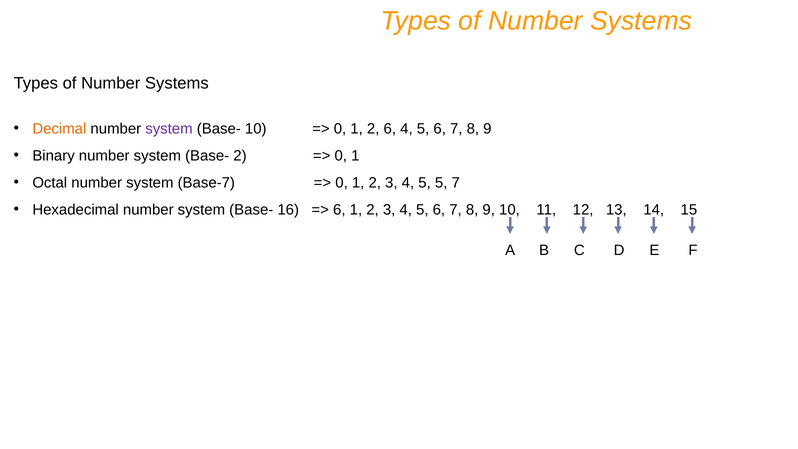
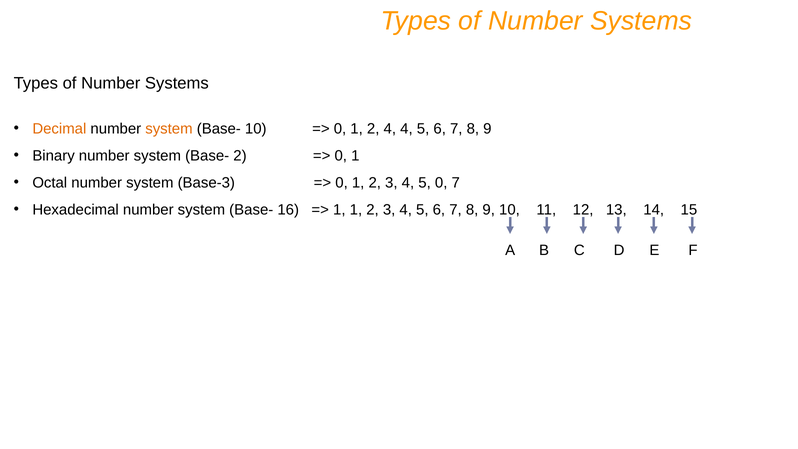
system at (169, 129) colour: purple -> orange
2 6: 6 -> 4
Base-7: Base-7 -> Base-3
5 5: 5 -> 0
6 at (339, 210): 6 -> 1
